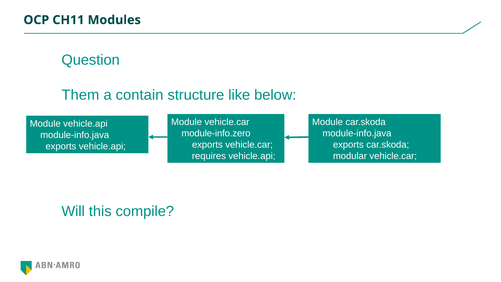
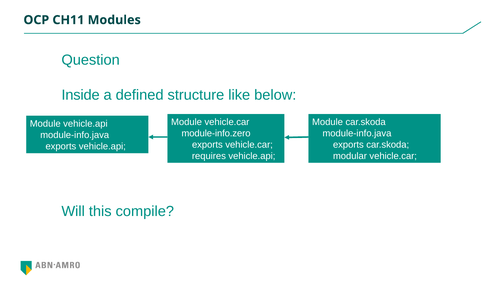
Them: Them -> Inside
contain: contain -> defined
